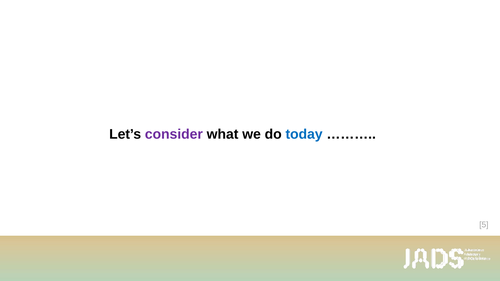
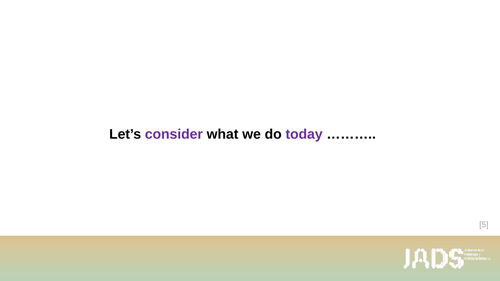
today colour: blue -> purple
